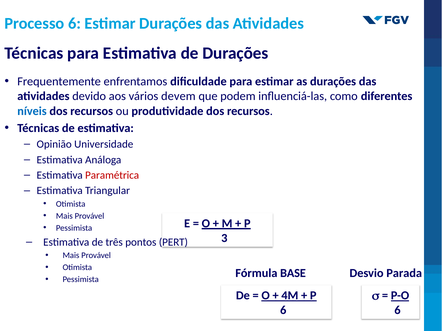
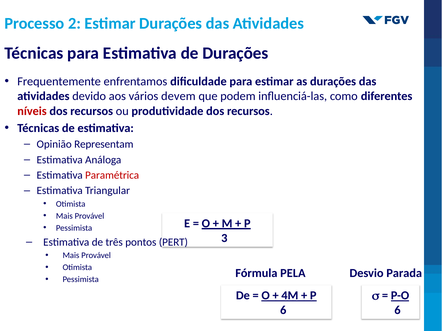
Processo 6: 6 -> 2
níveis colour: blue -> red
Universidade: Universidade -> Representam
BASE: BASE -> PELA
